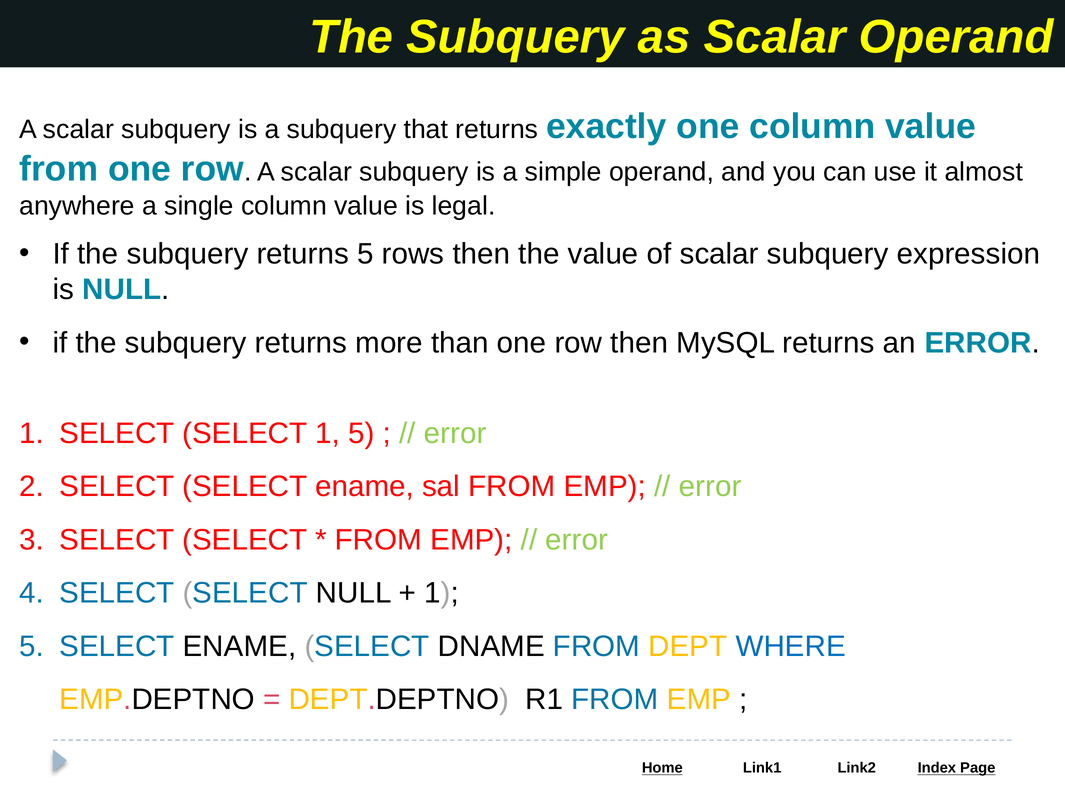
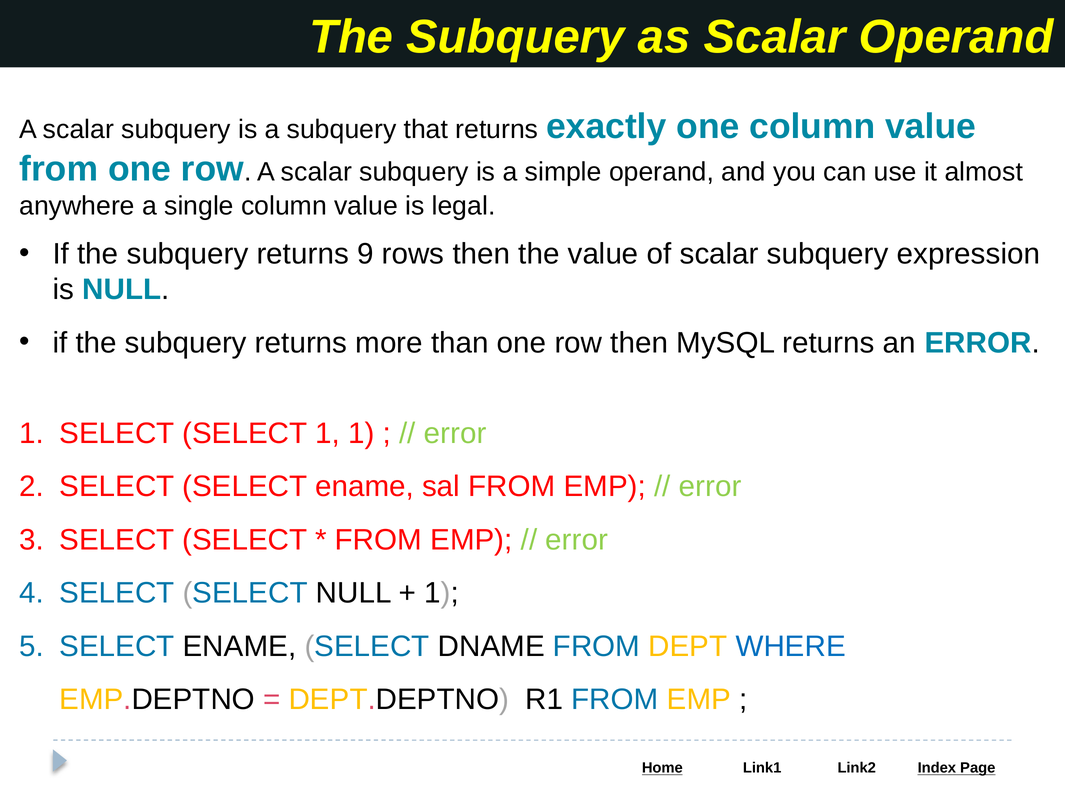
returns 5: 5 -> 9
SELECT 1 5: 5 -> 1
